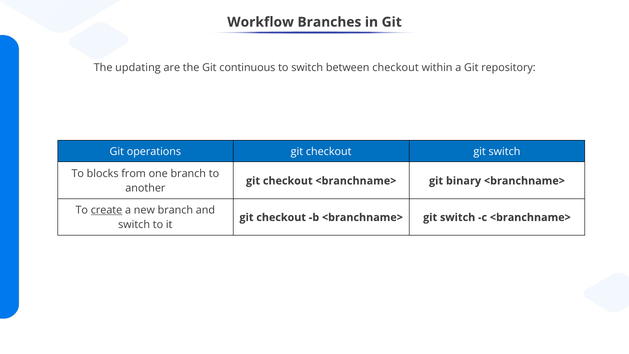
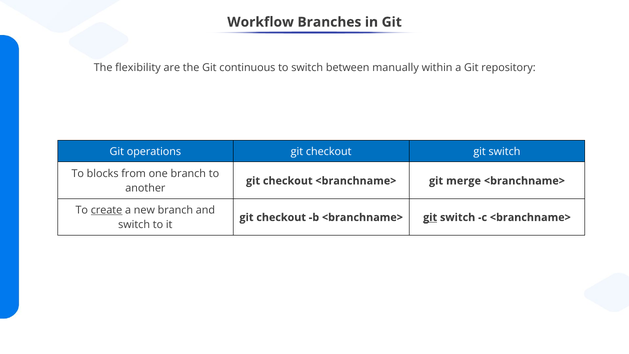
updating: updating -> flexibility
between checkout: checkout -> manually
binary: binary -> merge
git at (430, 217) underline: none -> present
